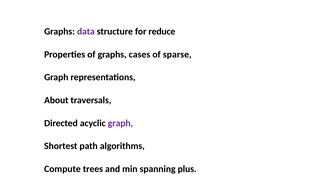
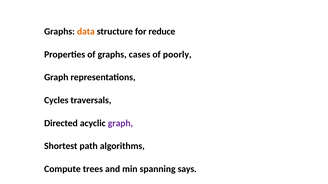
data colour: purple -> orange
sparse: sparse -> poorly
About: About -> Cycles
plus: plus -> says
